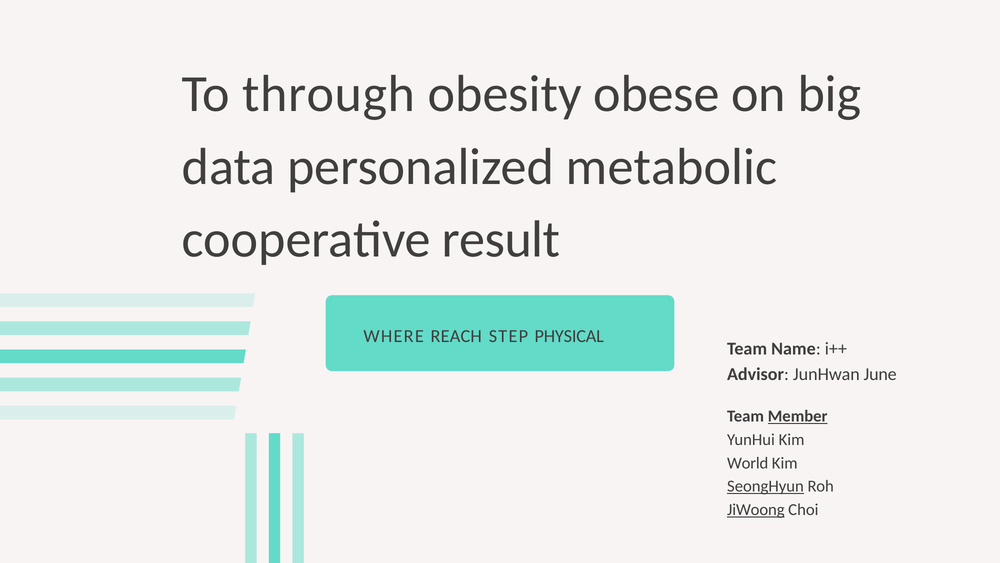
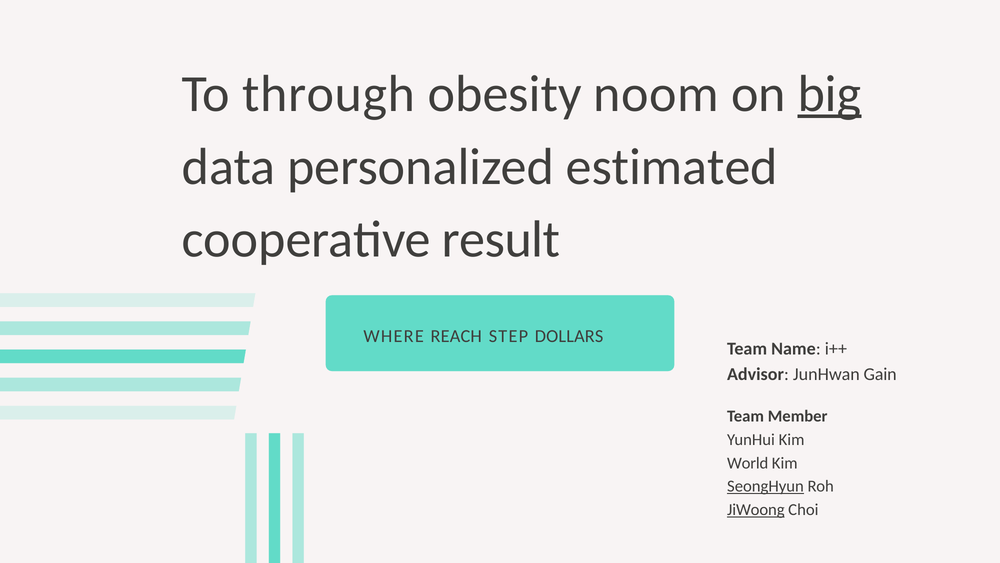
obese: obese -> noom
big underline: none -> present
metabolic: metabolic -> estimated
PHYSICAL: PHYSICAL -> DOLLARS
June: June -> Gain
Member underline: present -> none
